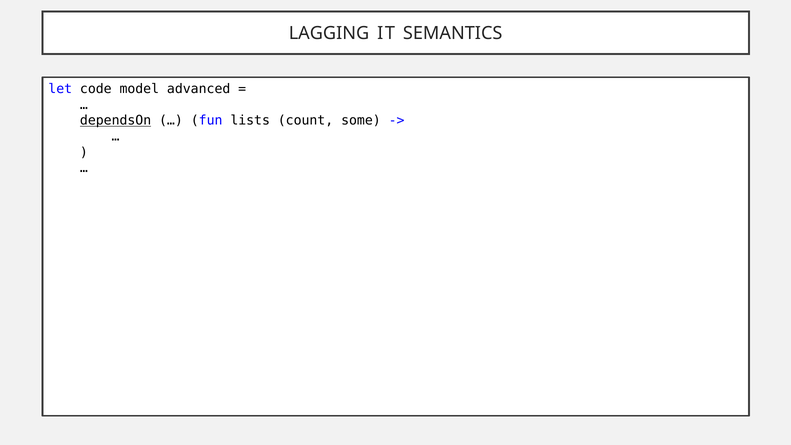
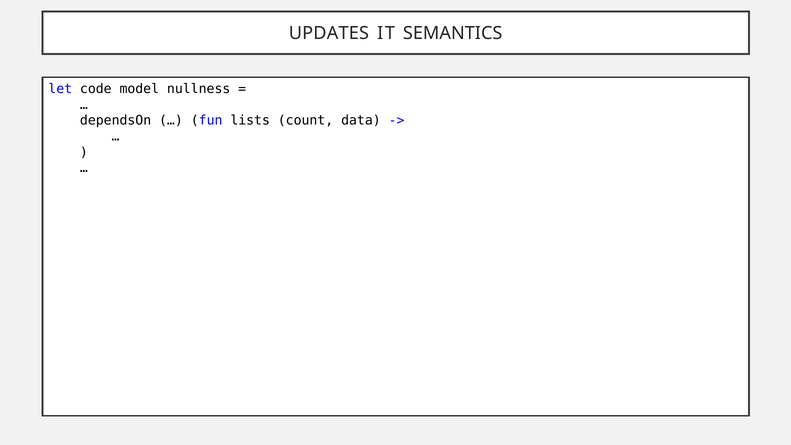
LAGGING: LAGGING -> UPDATES
advanced: advanced -> nullness
dependsOn underline: present -> none
some: some -> data
